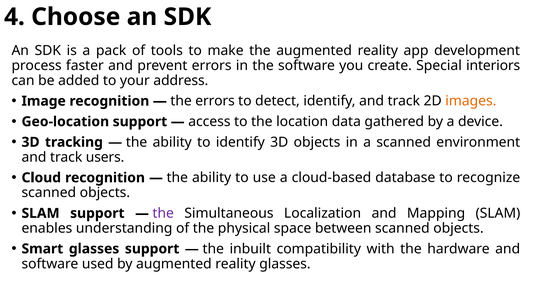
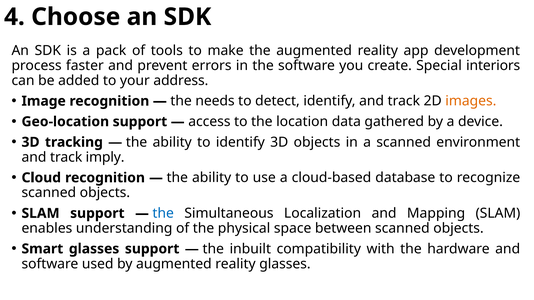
the errors: errors -> needs
users: users -> imply
the at (163, 214) colour: purple -> blue
